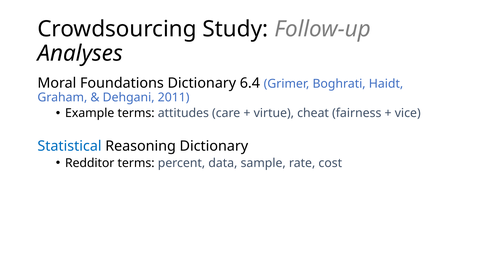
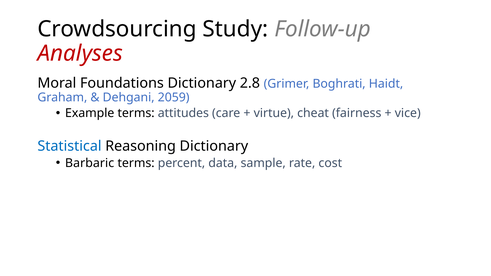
Analyses colour: black -> red
6.4: 6.4 -> 2.8
2011: 2011 -> 2059
Redditor: Redditor -> Barbaric
